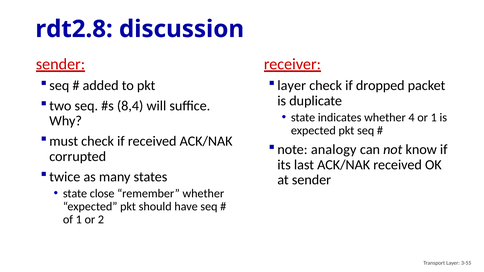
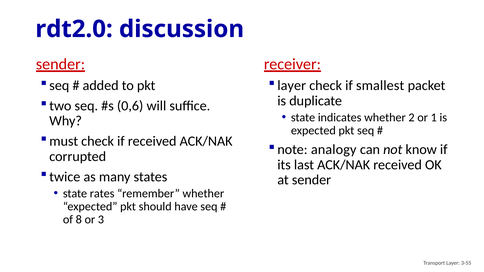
rdt2.8: rdt2.8 -> rdt2.0
dropped: dropped -> smallest
8,4: 8,4 -> 0,6
4: 4 -> 2
close: close -> rates
of 1: 1 -> 8
2: 2 -> 3
